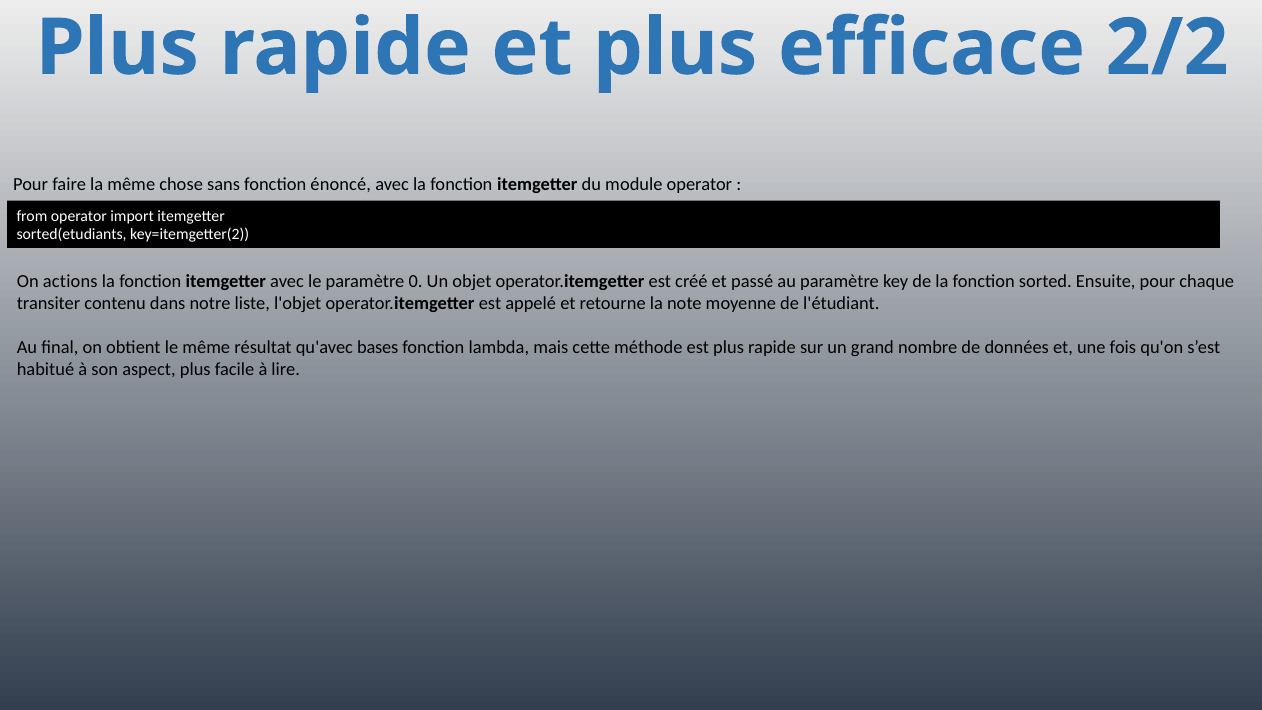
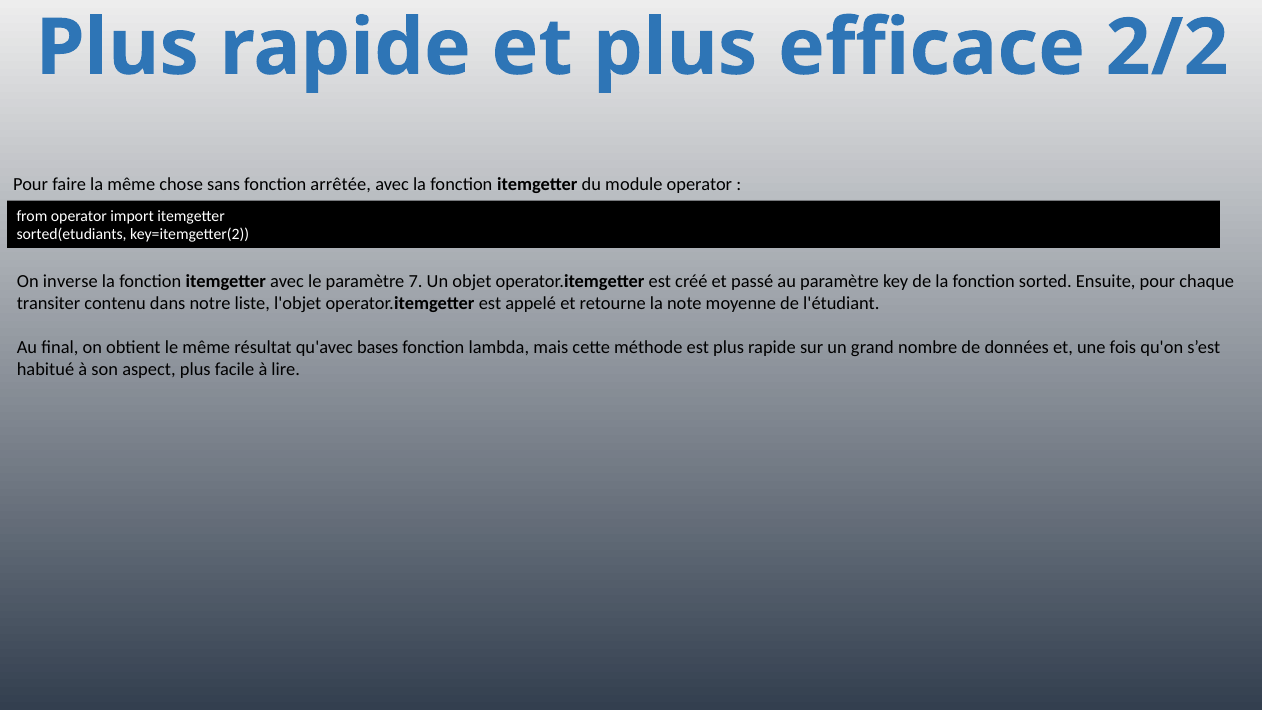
énoncé: énoncé -> arrêtée
actions: actions -> inverse
0: 0 -> 7
